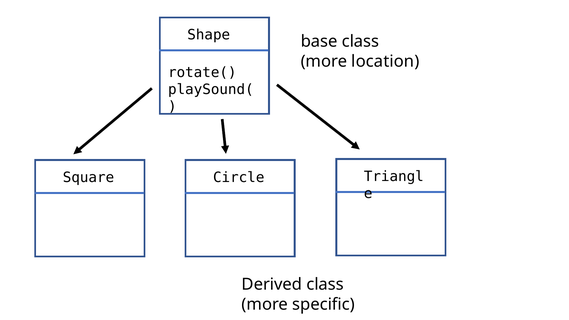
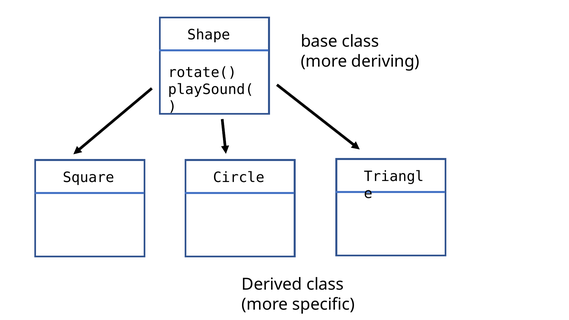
location: location -> deriving
